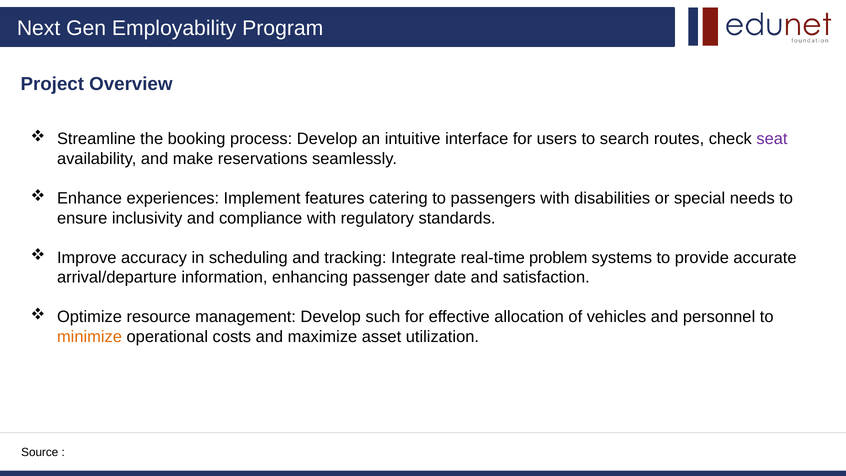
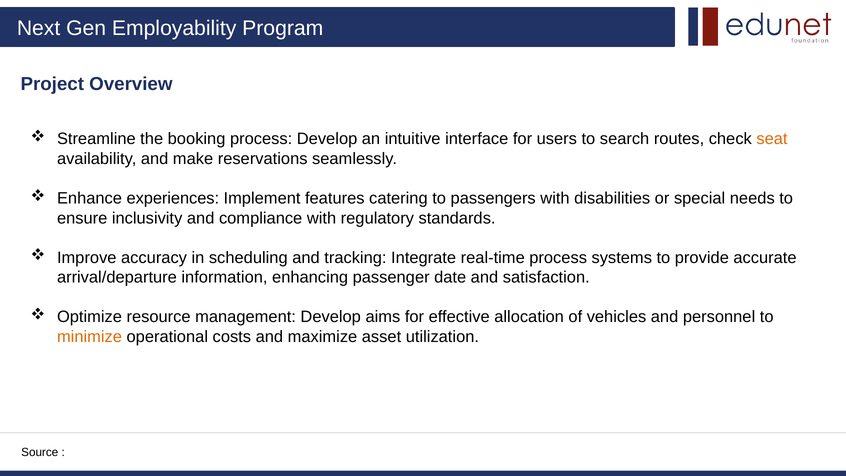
seat colour: purple -> orange
real-time problem: problem -> process
such: such -> aims
